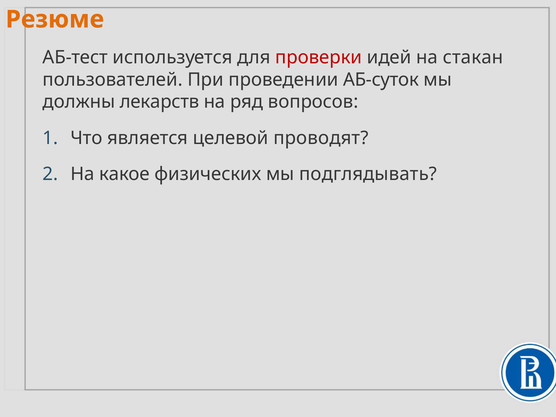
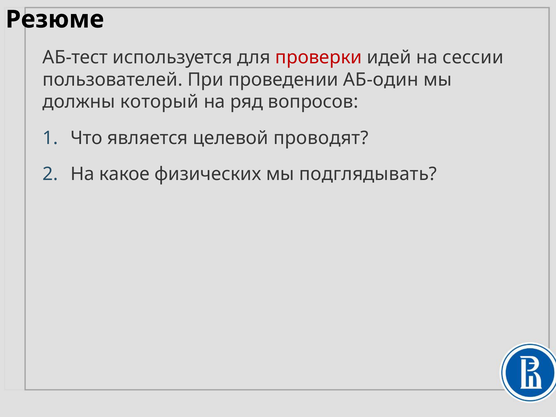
Резюме colour: orange -> black
стакан: стакан -> сессии
АБ-суток: АБ-суток -> АБ-один
лекарств: лекарств -> который
